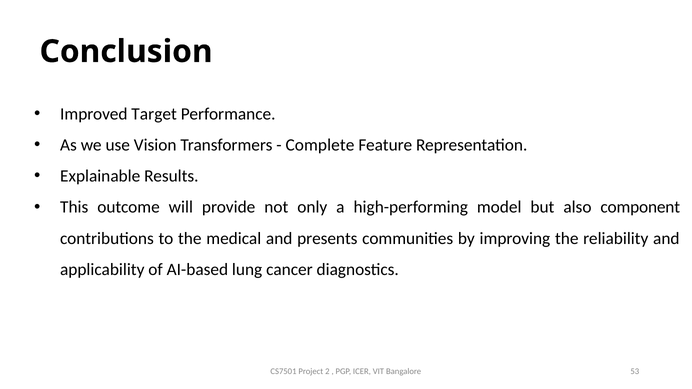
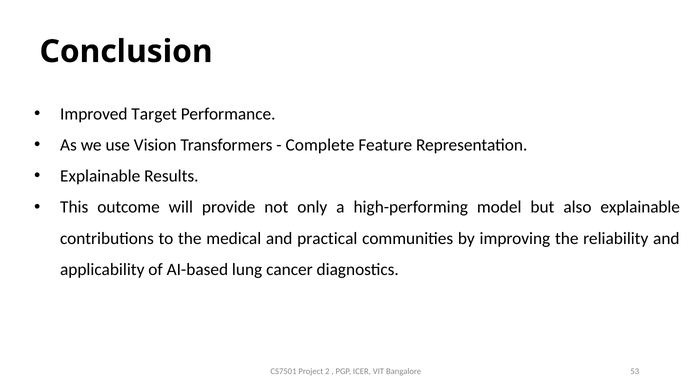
also component: component -> explainable
presents: presents -> practical
